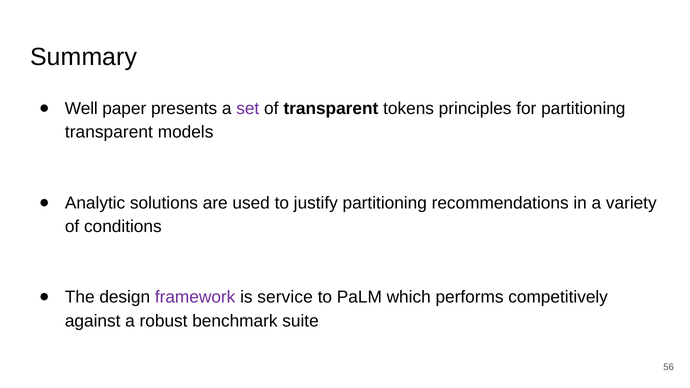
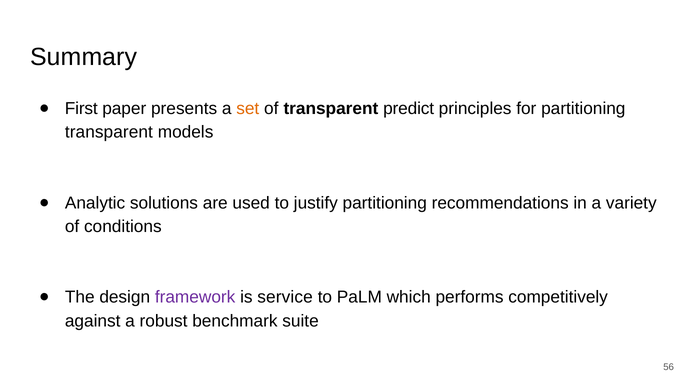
Well: Well -> First
set colour: purple -> orange
tokens: tokens -> predict
